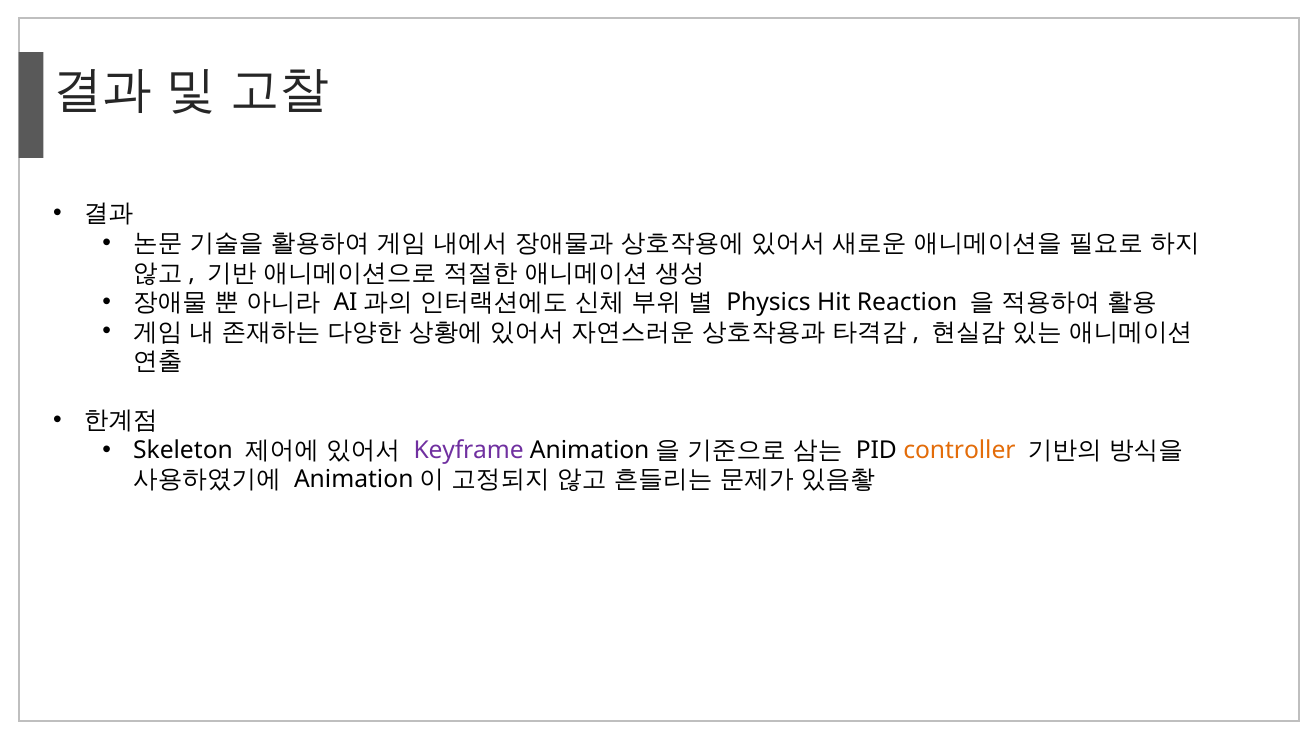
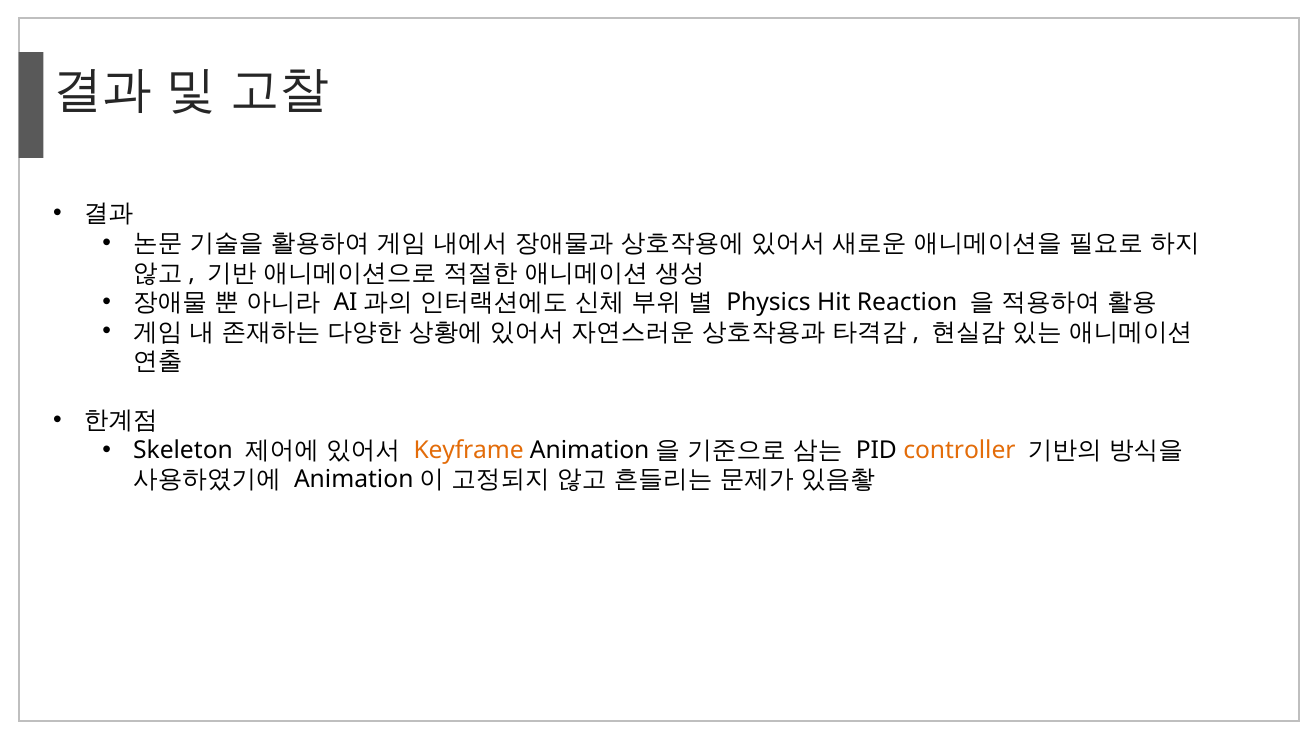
Keyframe colour: purple -> orange
